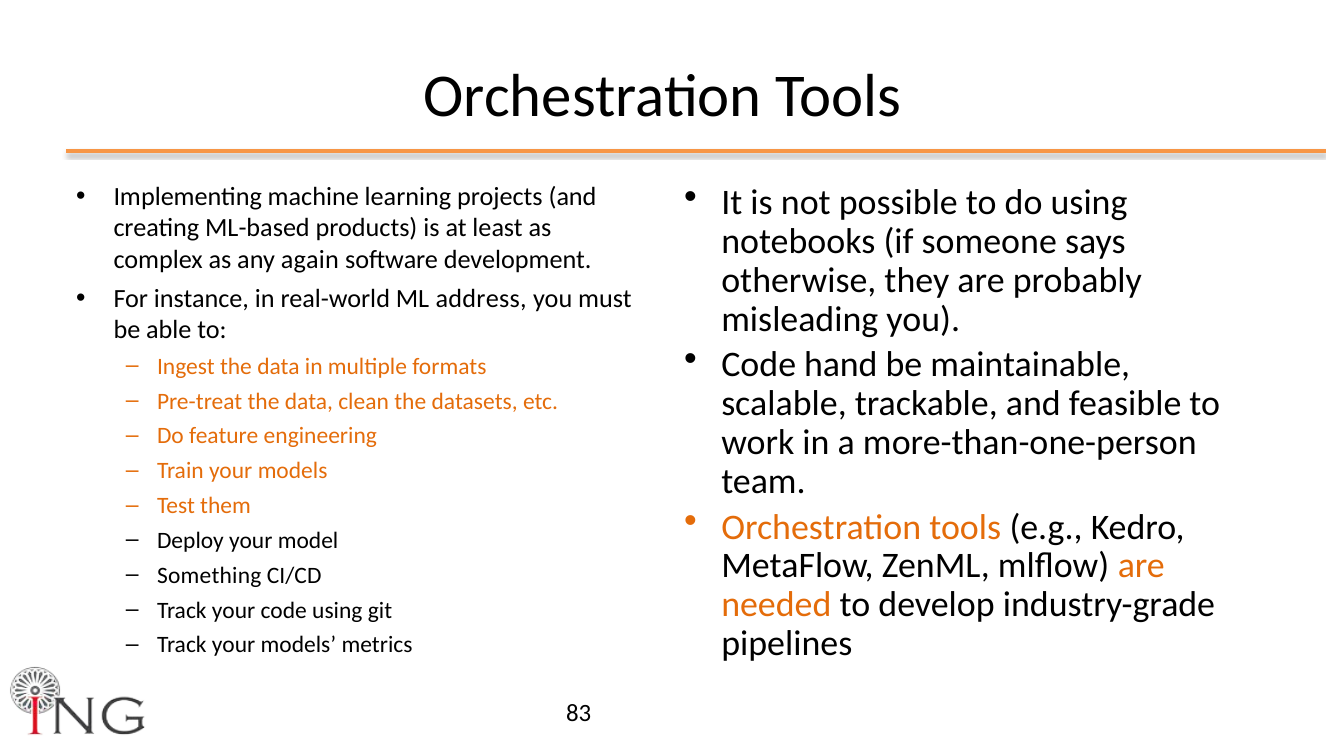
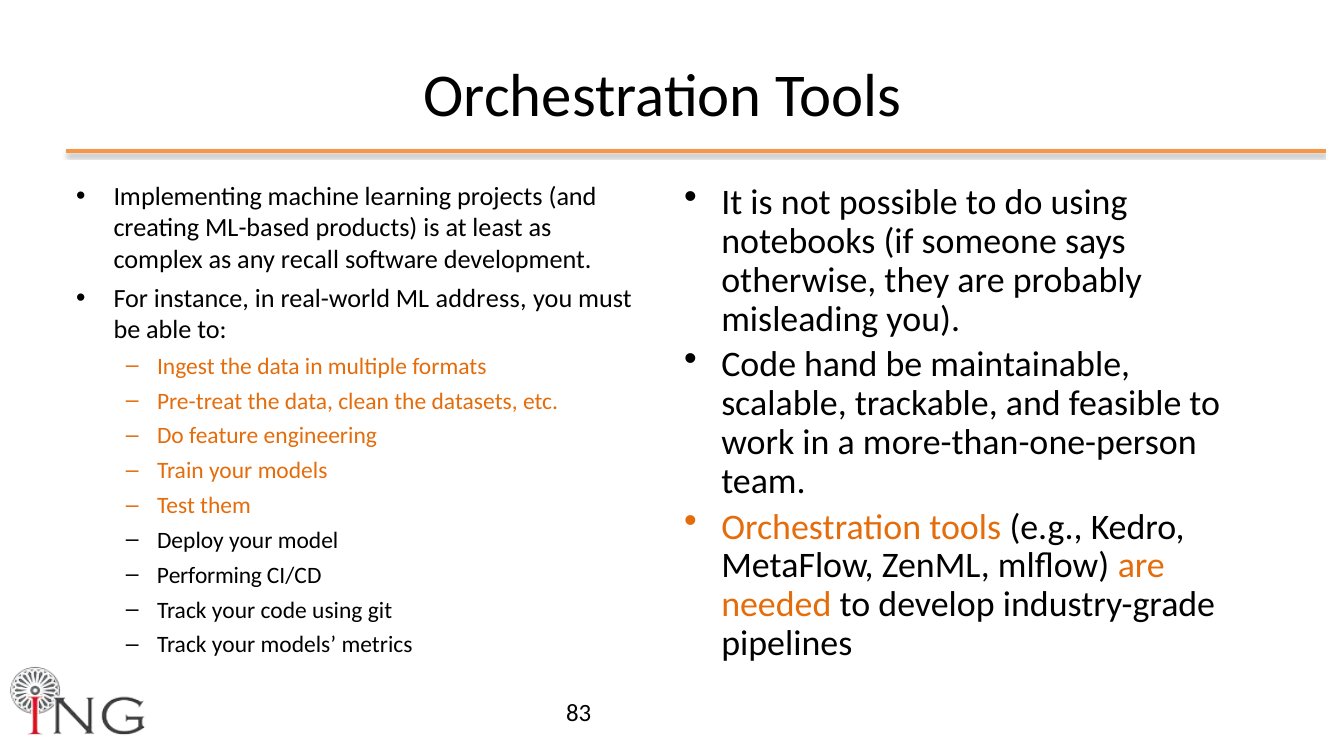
again: again -> recall
Something: Something -> Performing
